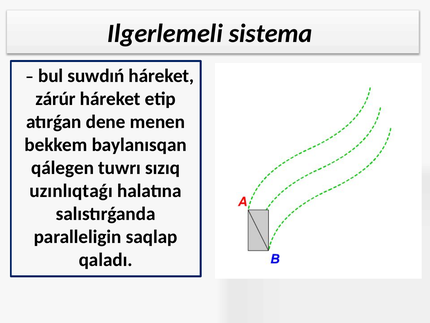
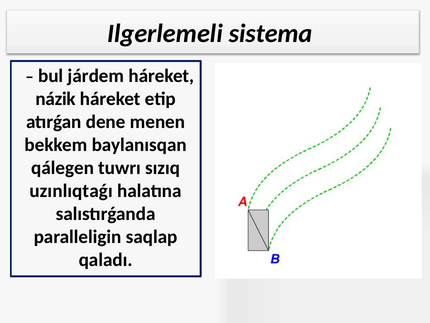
suwdıń: suwdıń -> járdem
zárúr: zárúr -> názik
